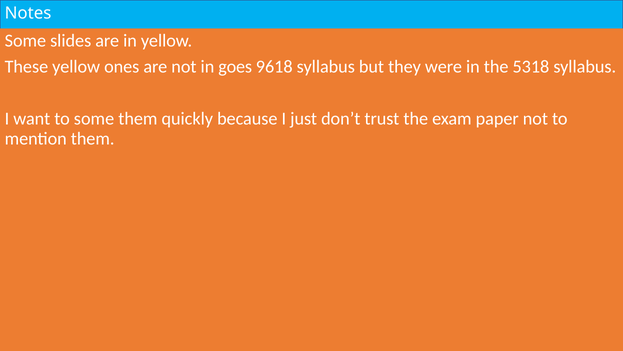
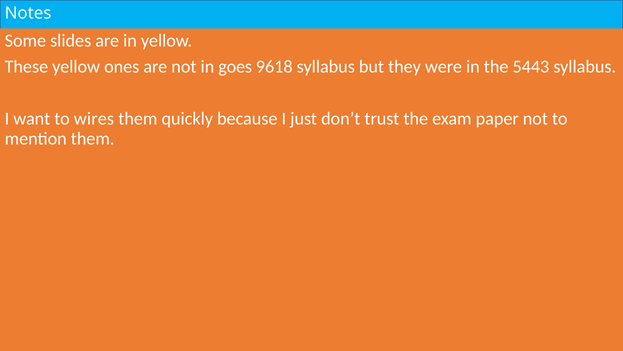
5318: 5318 -> 5443
to some: some -> wires
